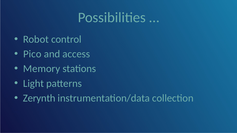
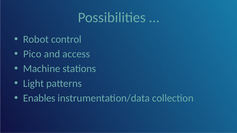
Memory: Memory -> Machine
Zerynth: Zerynth -> Enables
